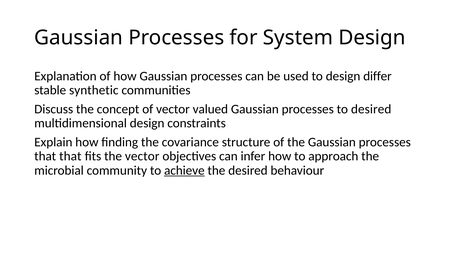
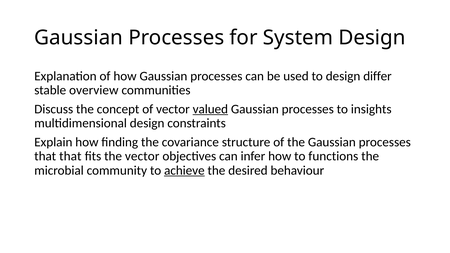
synthetic: synthetic -> overview
valued underline: none -> present
to desired: desired -> insights
approach: approach -> functions
